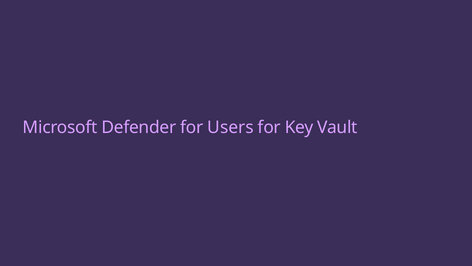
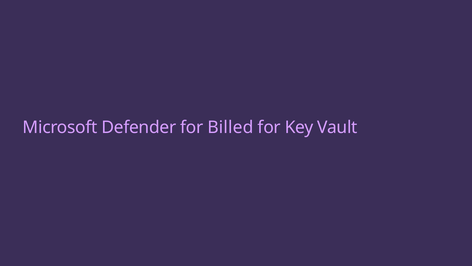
Users: Users -> Billed
